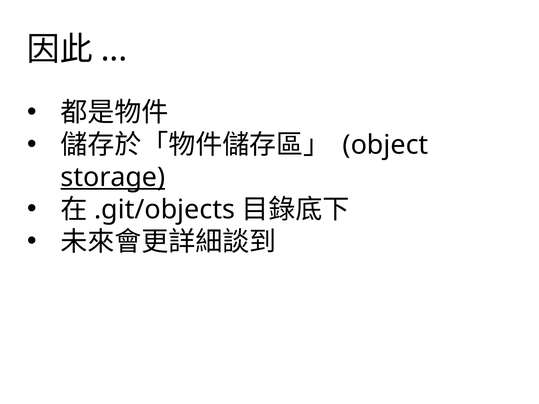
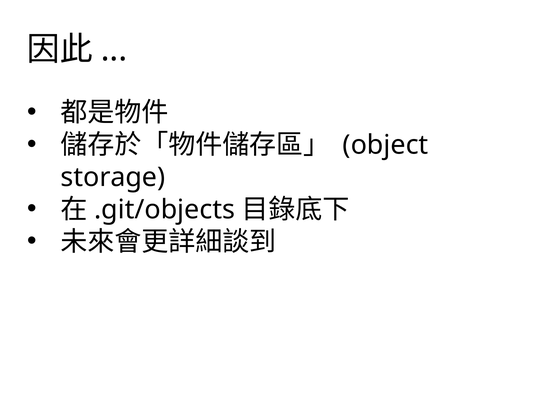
storage underline: present -> none
